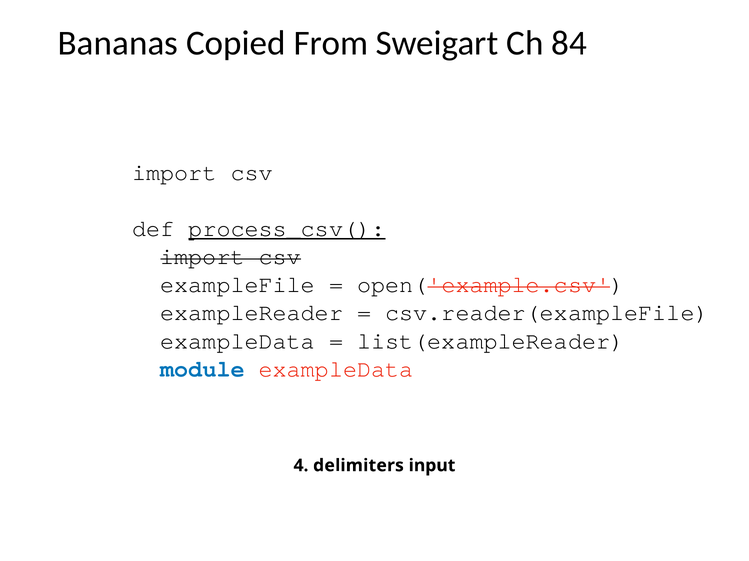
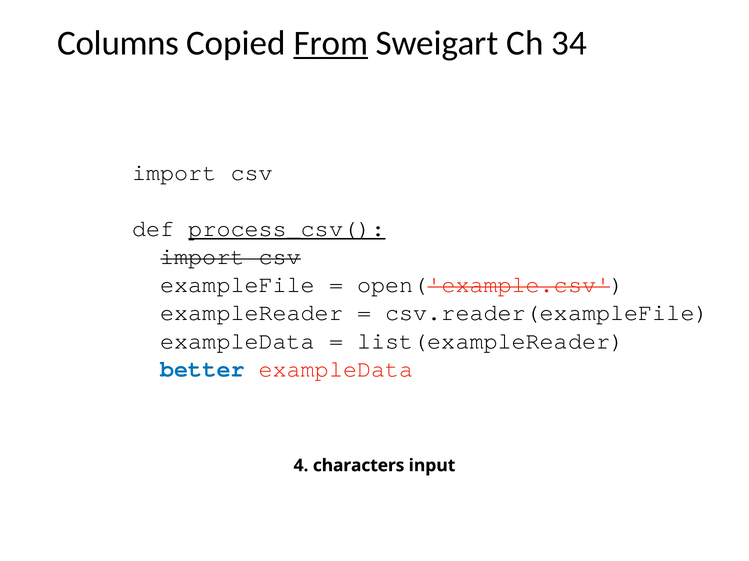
Bananas: Bananas -> Columns
From underline: none -> present
84: 84 -> 34
module: module -> better
delimiters: delimiters -> characters
